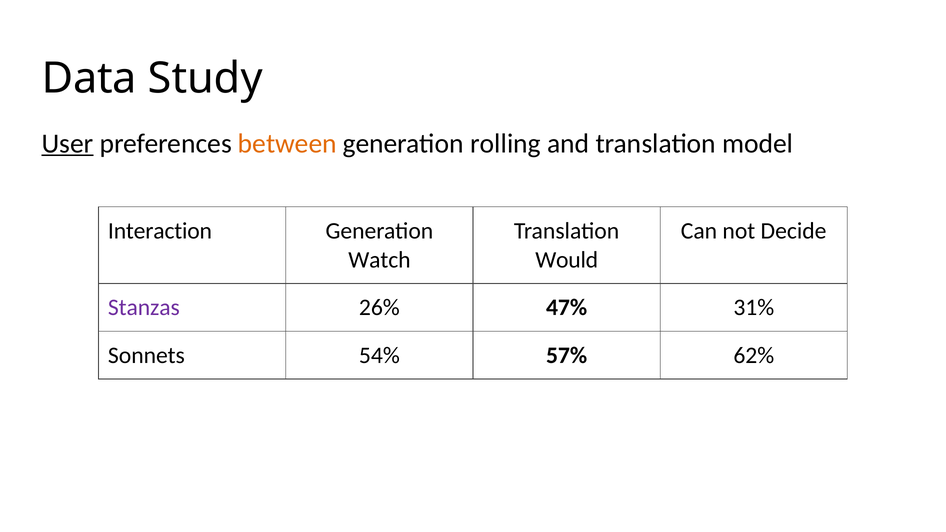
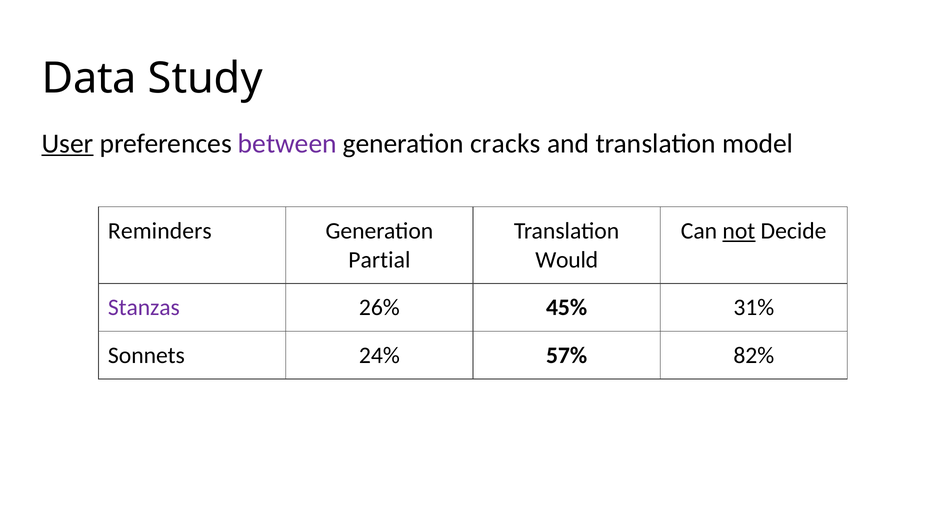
between colour: orange -> purple
rolling: rolling -> cracks
Interaction: Interaction -> Reminders
not underline: none -> present
Watch: Watch -> Partial
47%: 47% -> 45%
54%: 54% -> 24%
62%: 62% -> 82%
